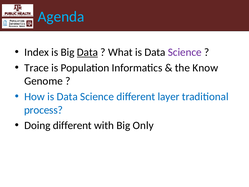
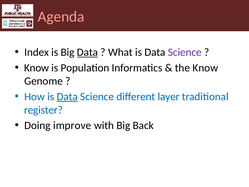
Agenda colour: light blue -> pink
Trace at (37, 68): Trace -> Know
Data at (67, 97) underline: none -> present
process: process -> register
Doing different: different -> improve
Only: Only -> Back
